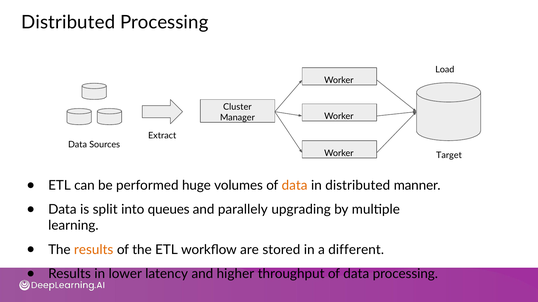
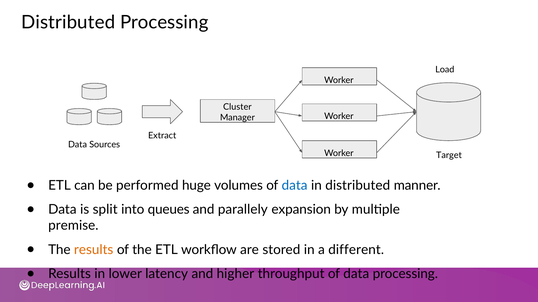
data at (295, 186) colour: orange -> blue
upgrading: upgrading -> expansion
learning: learning -> premise
